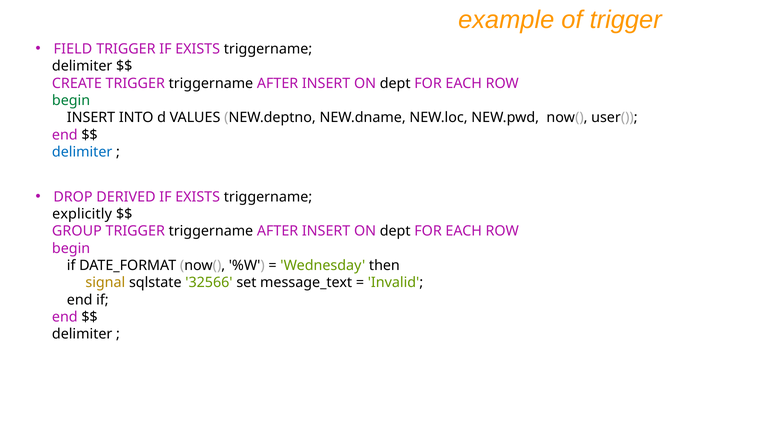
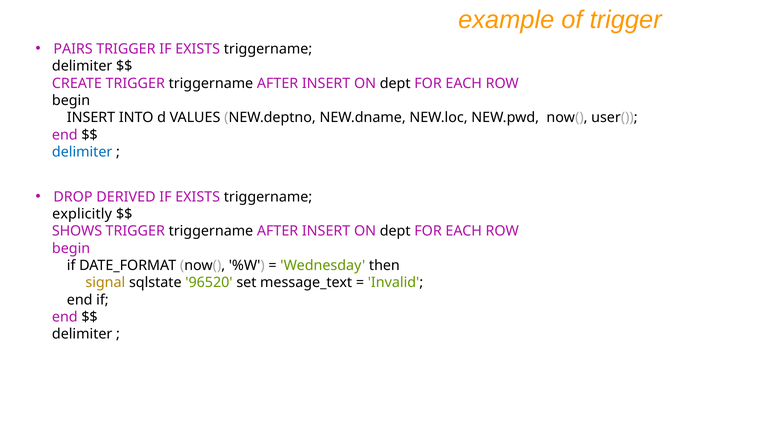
FIELD: FIELD -> PAIRS
begin at (71, 101) colour: green -> black
GROUP: GROUP -> SHOWS
32566: 32566 -> 96520
